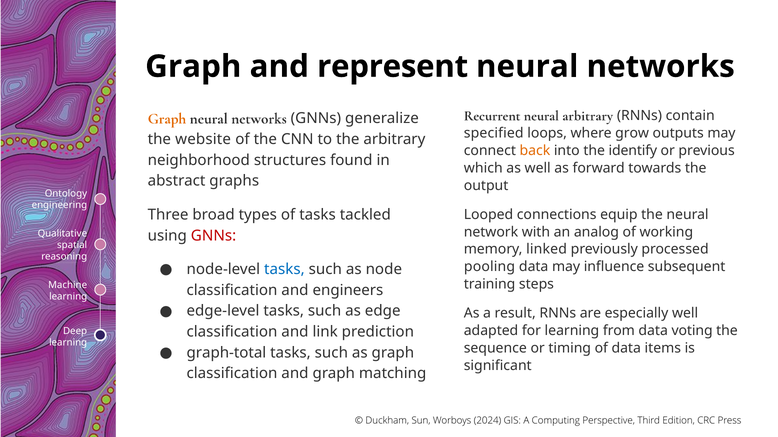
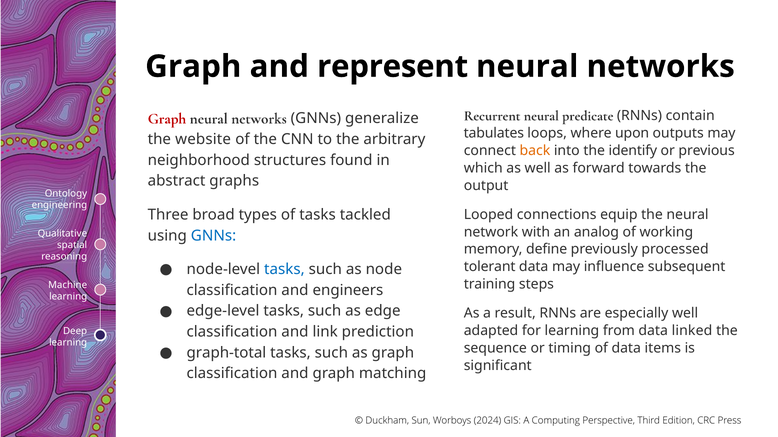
neural arbitrary: arbitrary -> predicate
Graph at (167, 119) colour: orange -> red
specified: specified -> tabulates
grow: grow -> upon
GNNs at (214, 236) colour: red -> blue
linked: linked -> define
pooling: pooling -> tolerant
voting: voting -> linked
